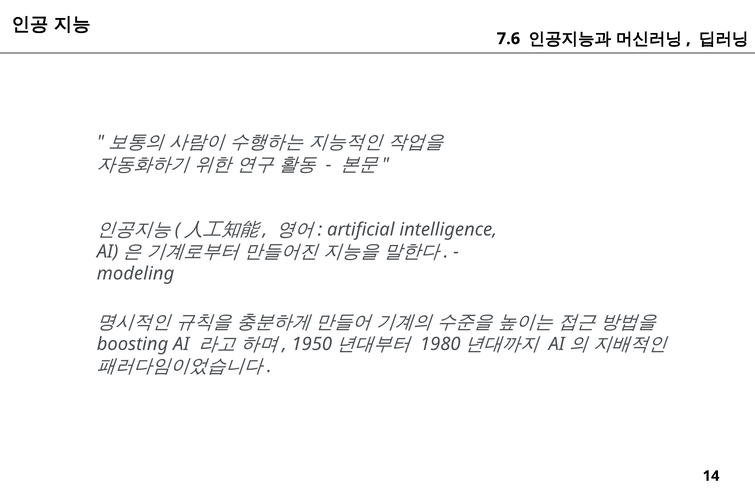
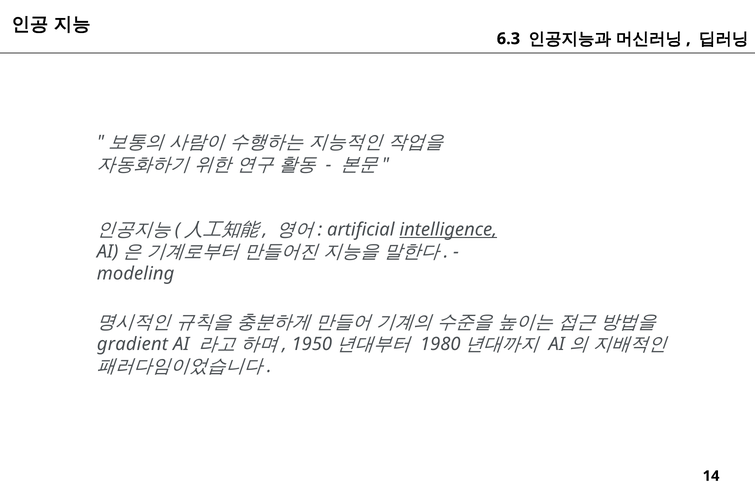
7.6: 7.6 -> 6.3
intelligence underline: none -> present
boosting: boosting -> gradient
